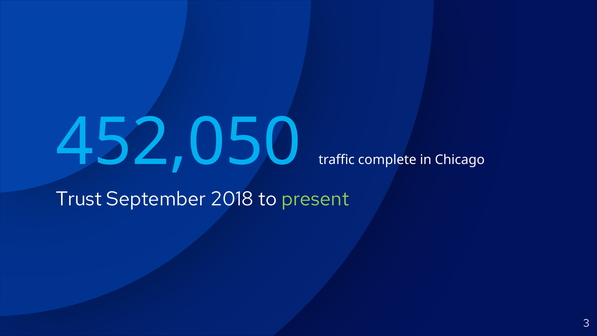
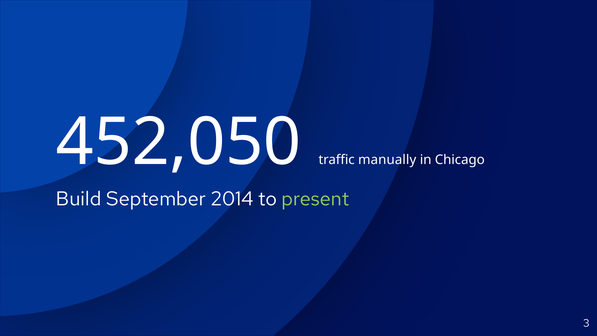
452,050 colour: light blue -> white
complete: complete -> manually
Trust: Trust -> Build
2018: 2018 -> 2014
